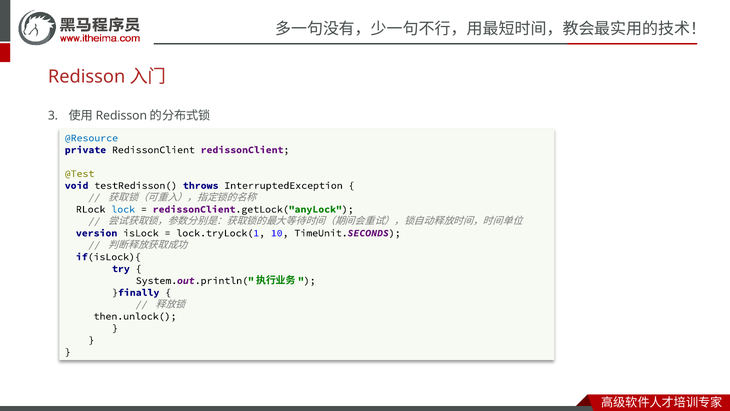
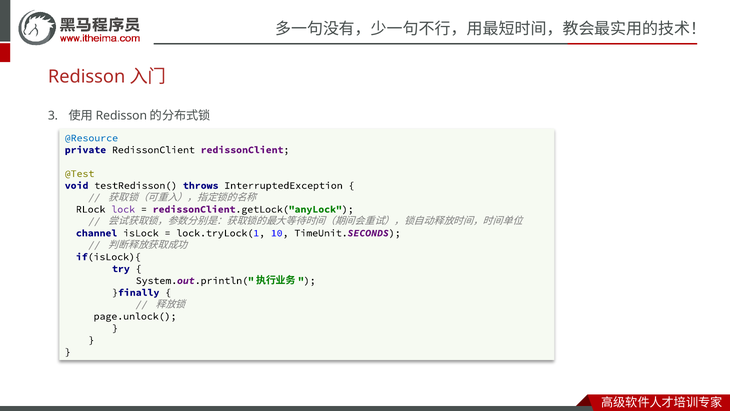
lock colour: blue -> purple
version: version -> channel
then.unlock(: then.unlock( -> page.unlock(
